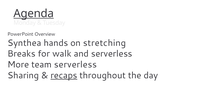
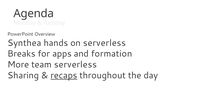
Agenda underline: present -> none
on stretching: stretching -> serverless
walk: walk -> apps
and serverless: serverless -> formation
